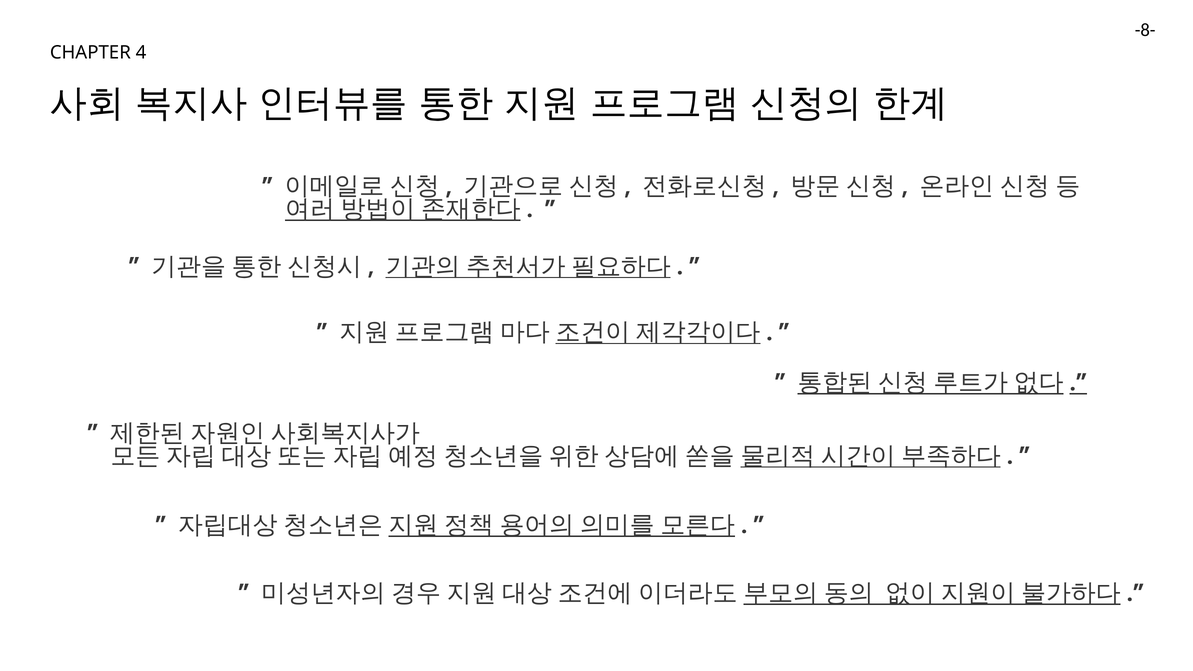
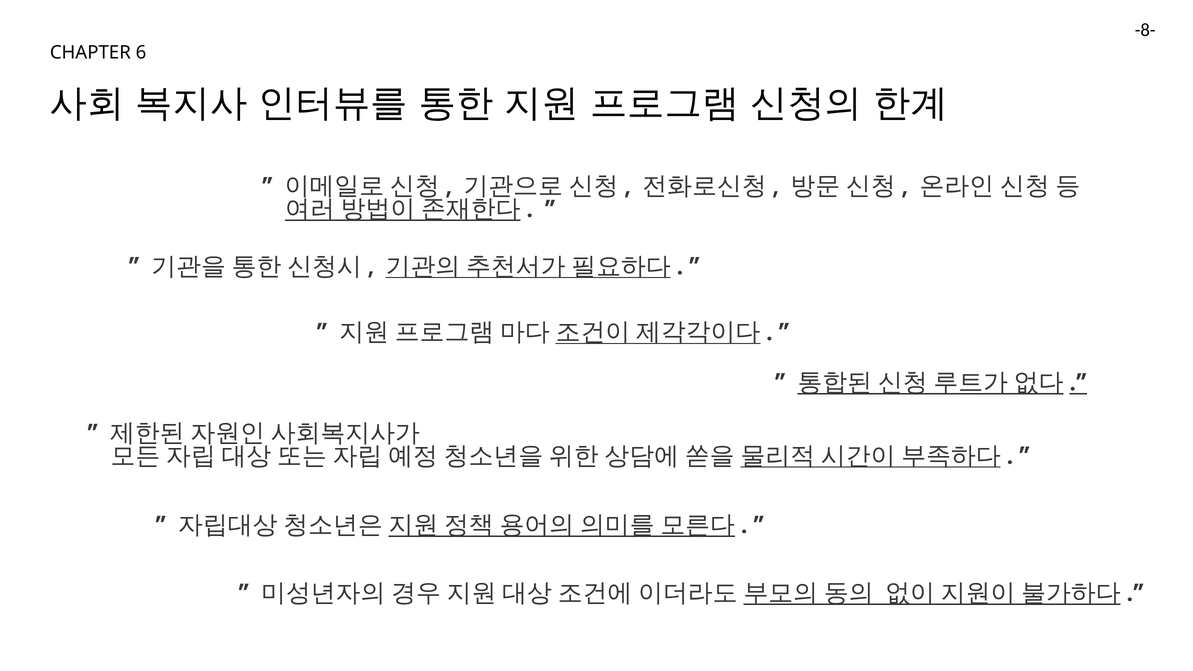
4: 4 -> 6
